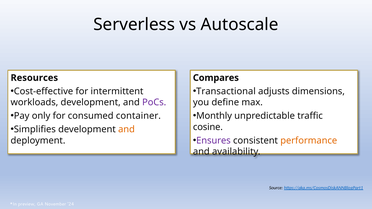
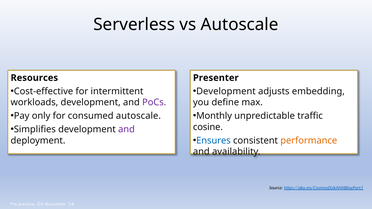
Compares: Compares -> Presenter
Transactional at (226, 91): Transactional -> Development
dimensions: dimensions -> embedding
consumed container: container -> autoscale
and at (126, 130) colour: orange -> purple
Ensures colour: purple -> blue
